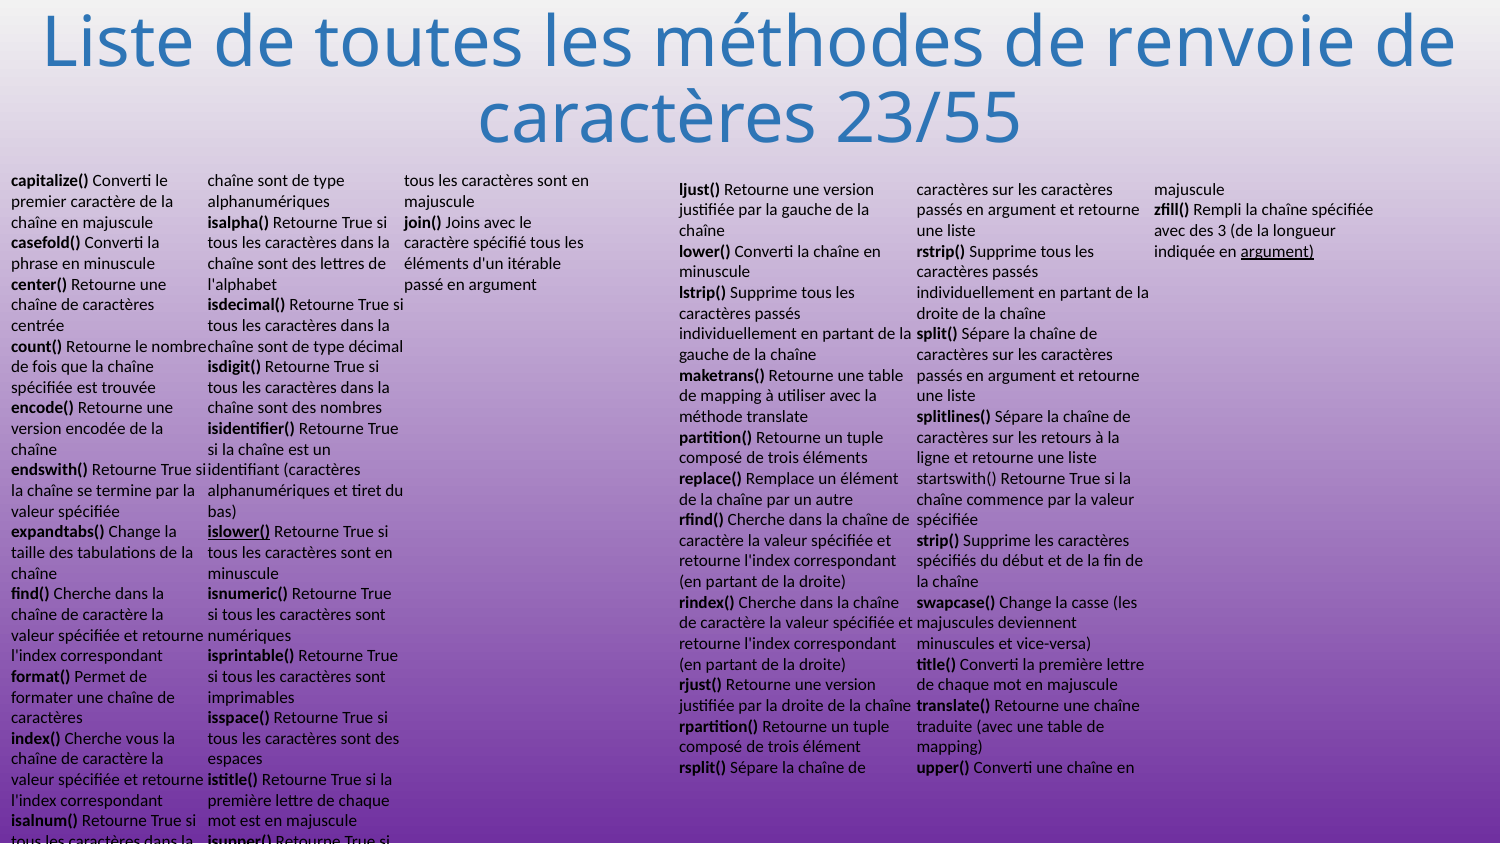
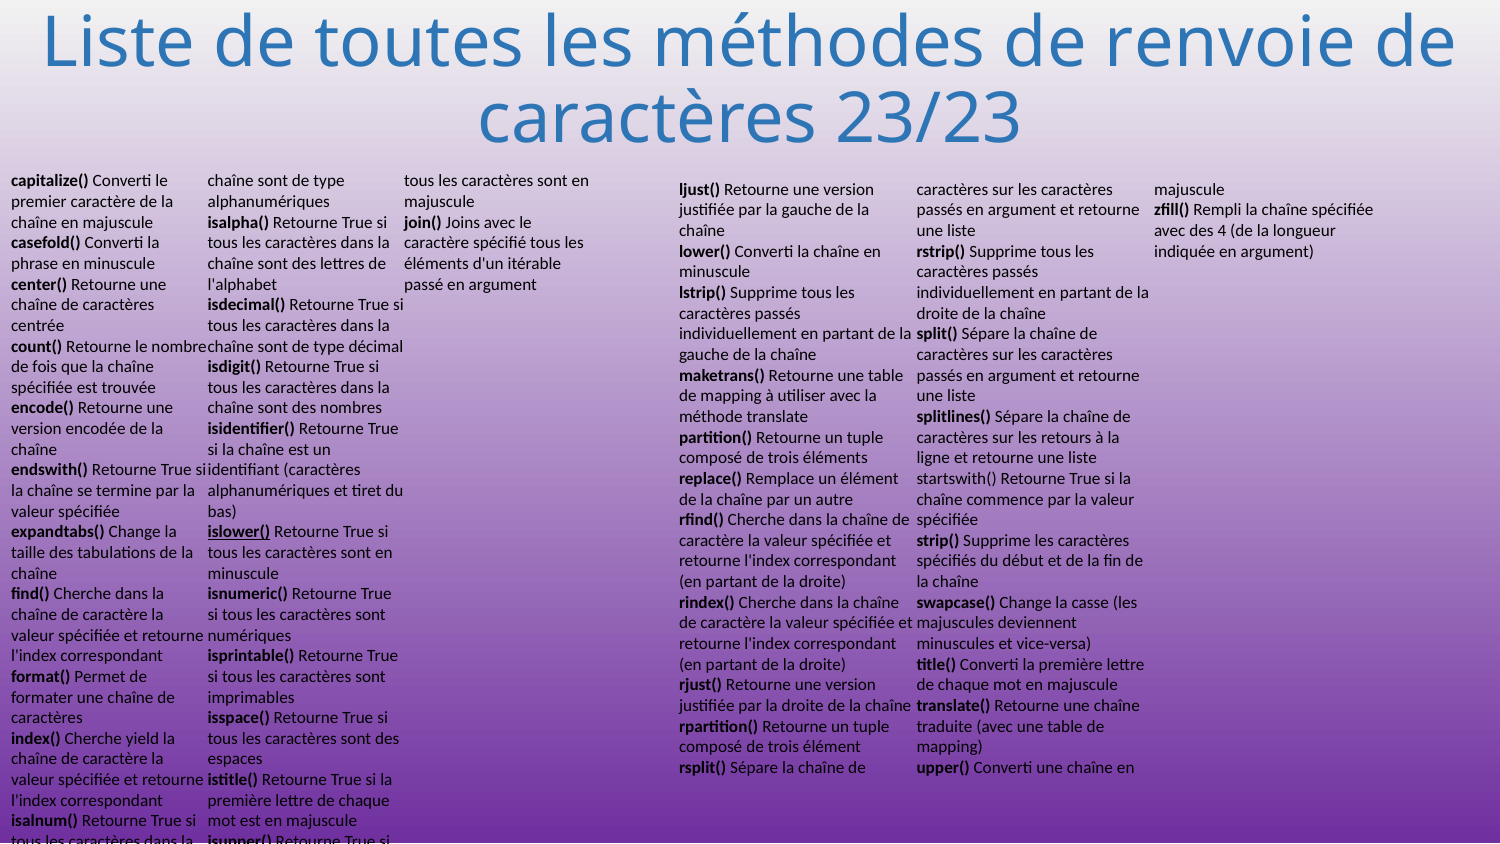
23/55: 23/55 -> 23/23
3: 3 -> 4
argument at (1277, 252) underline: present -> none
vous: vous -> yield
